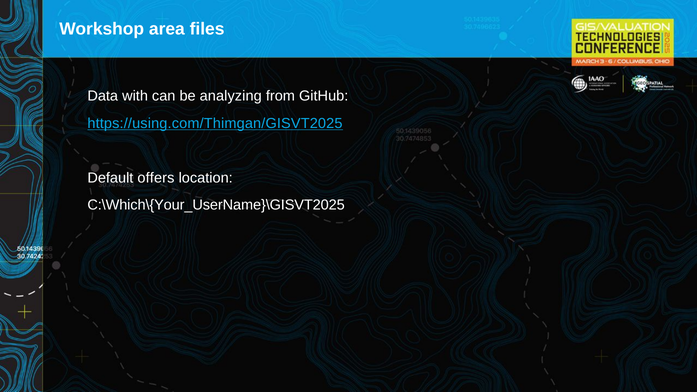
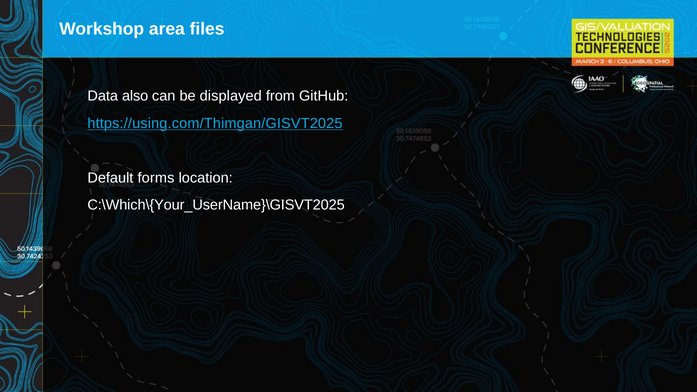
with: with -> also
analyzing: analyzing -> displayed
offers: offers -> forms
